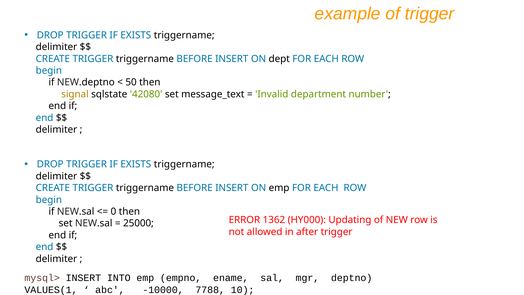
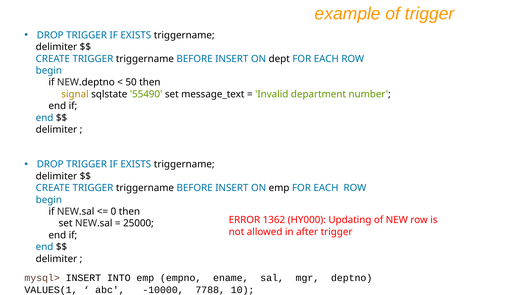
42080: 42080 -> 55490
